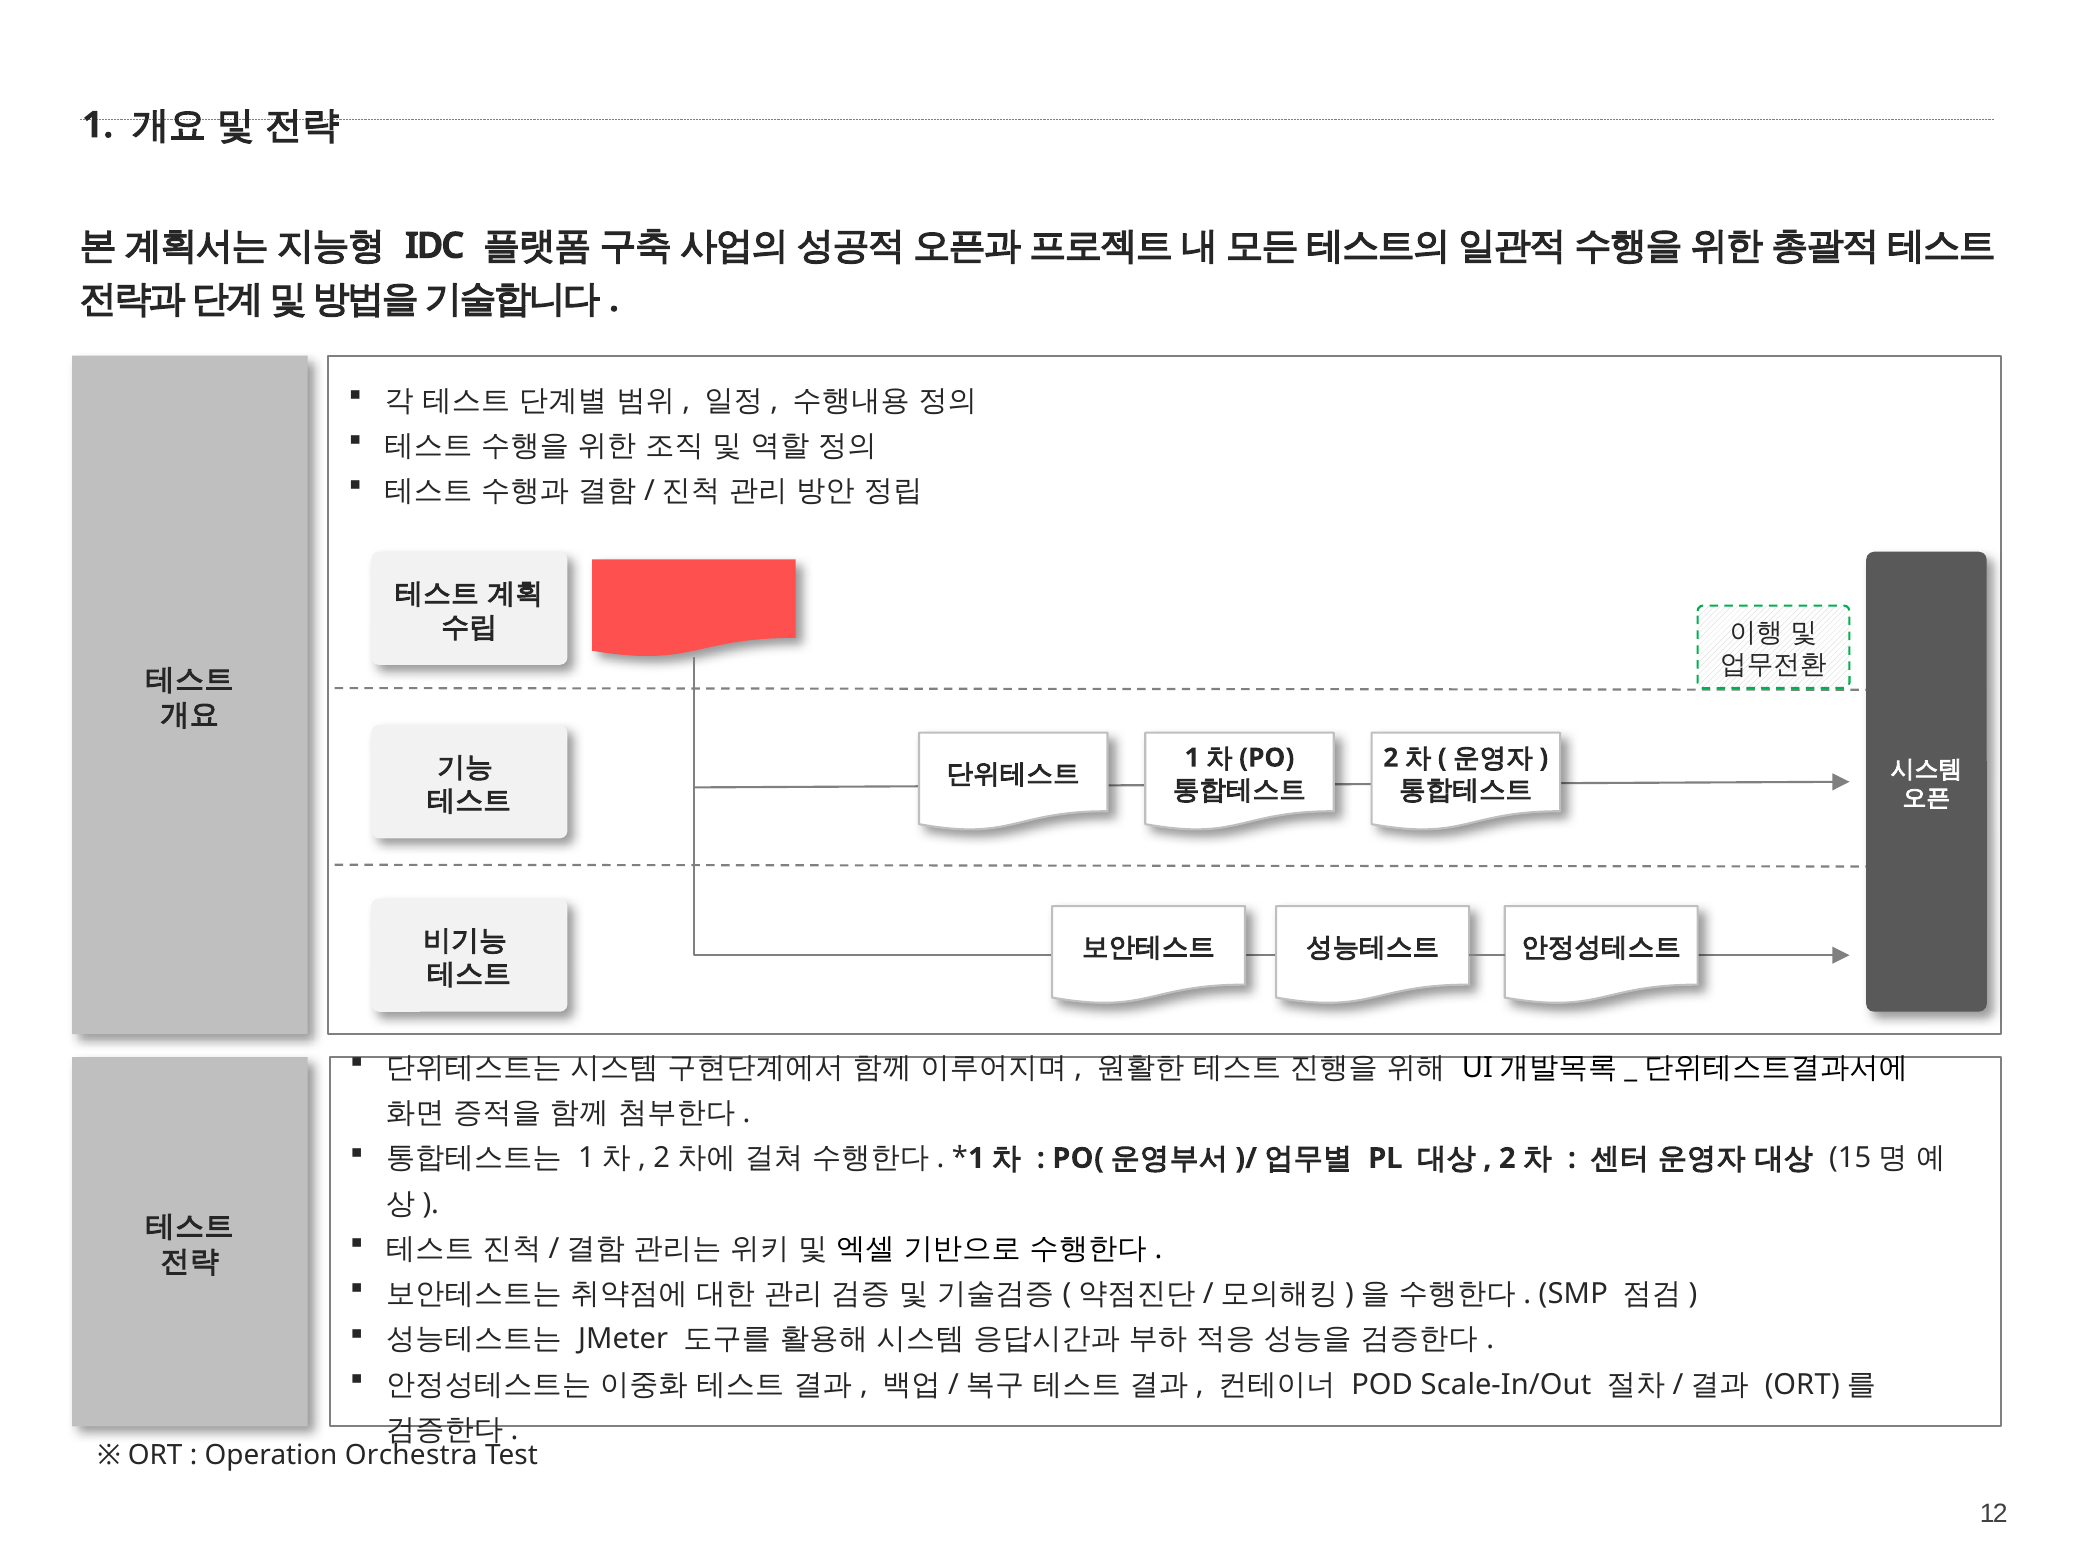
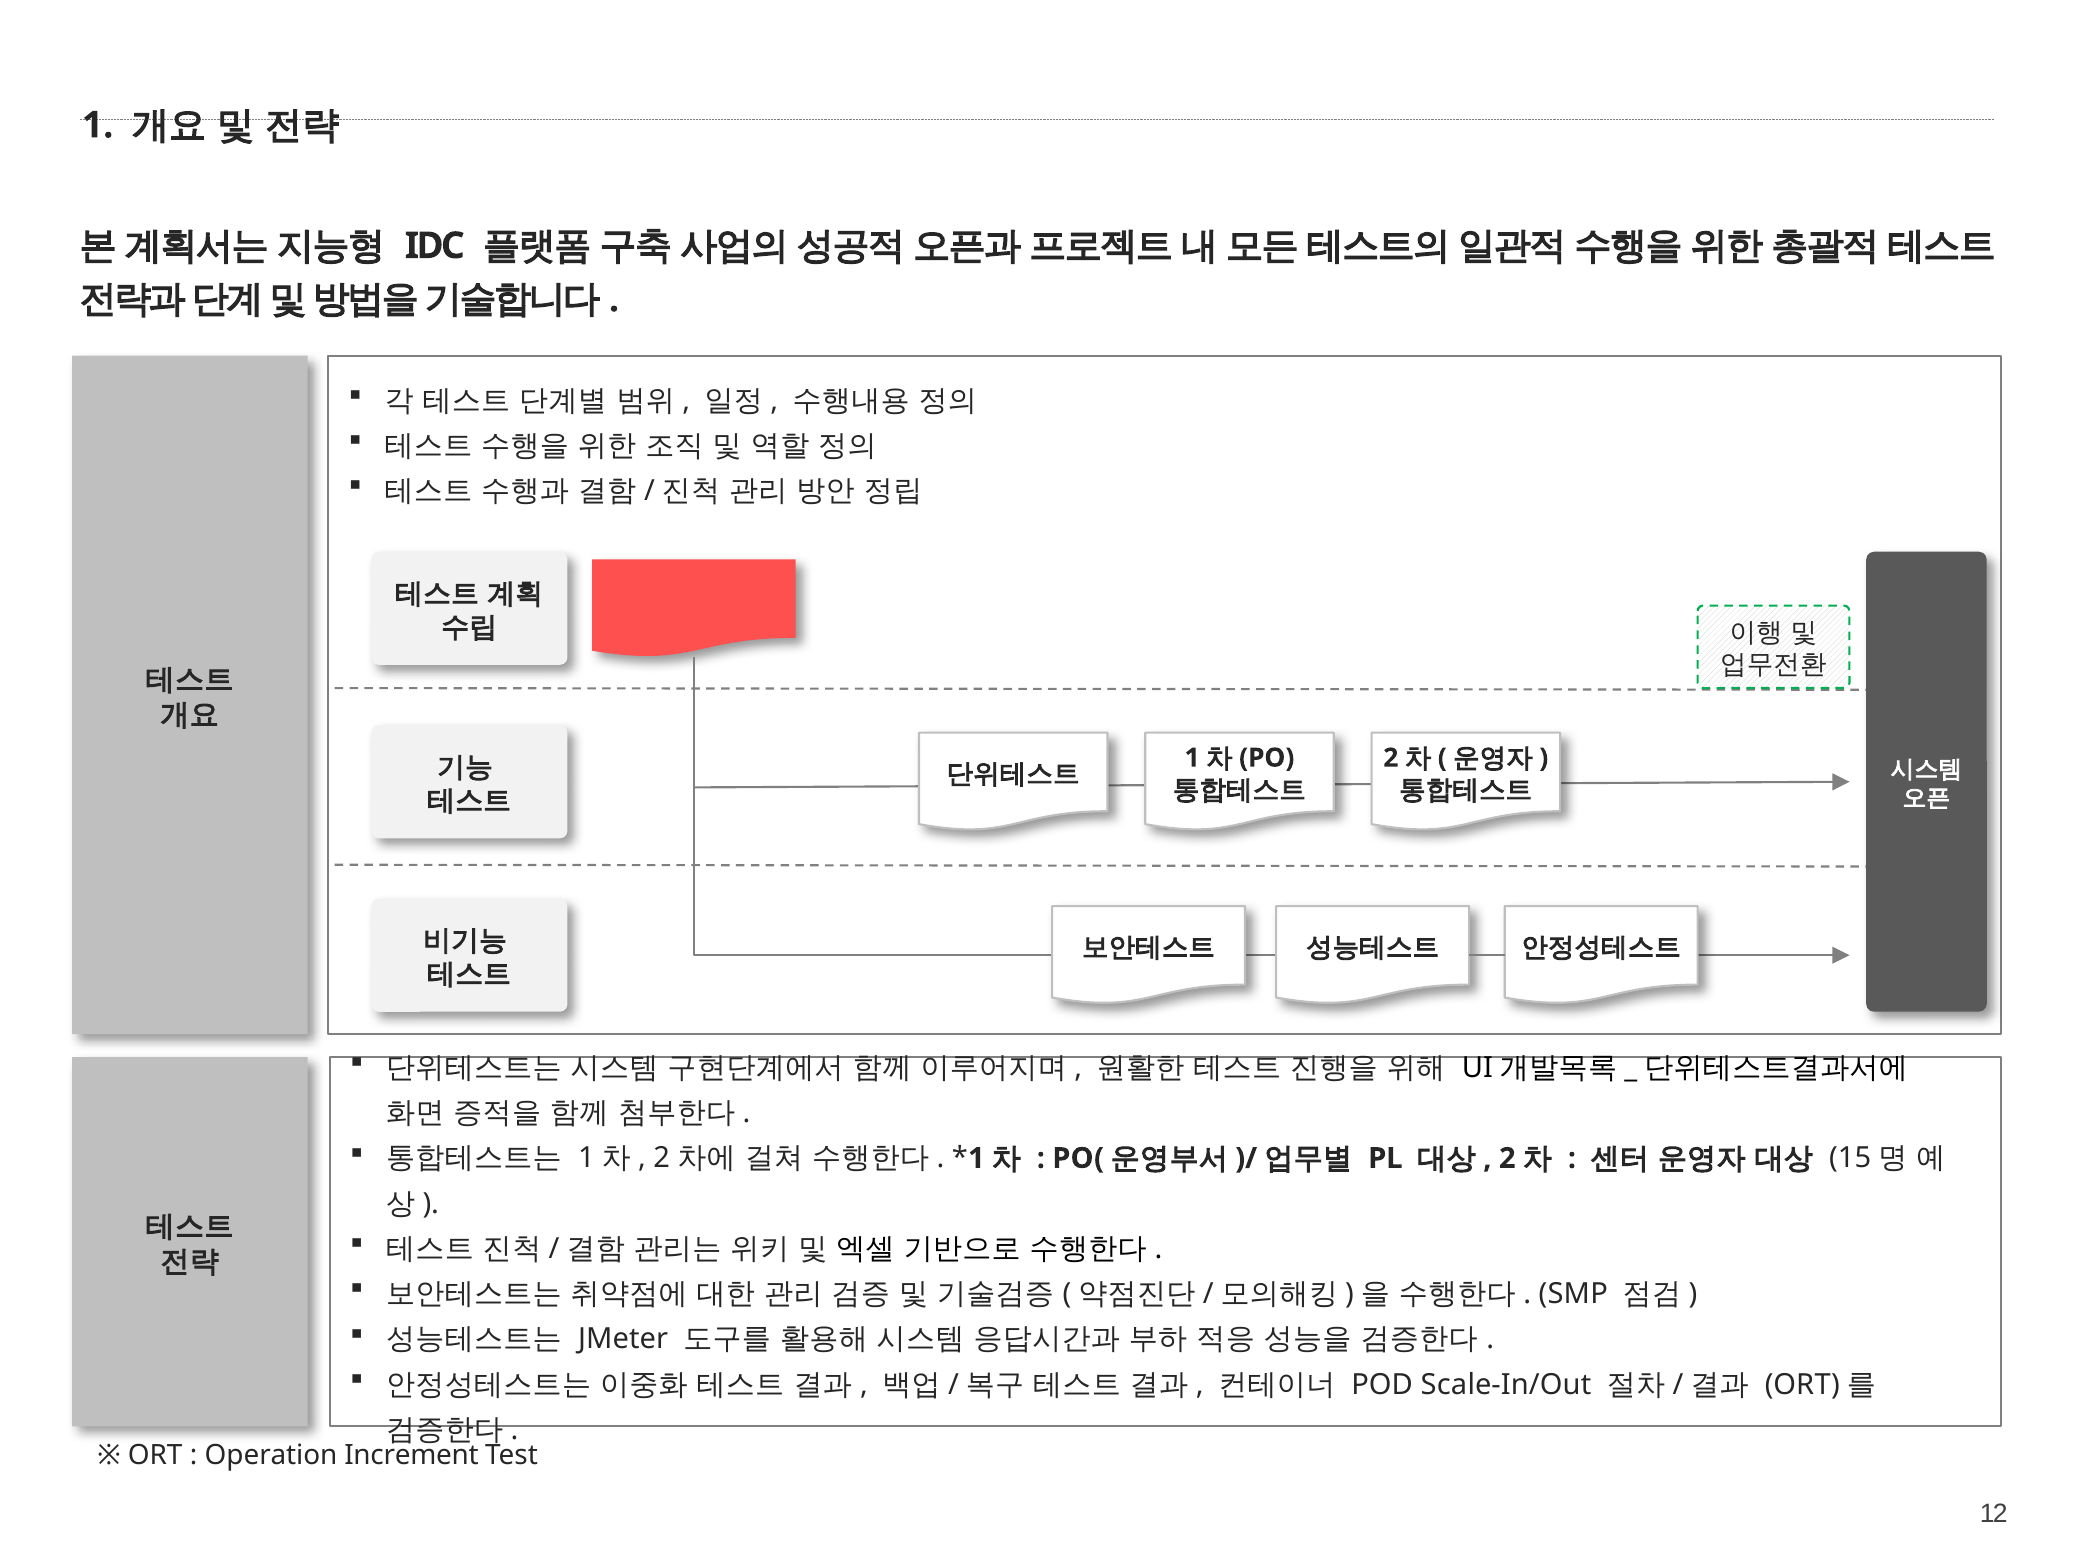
Orchestra: Orchestra -> Increment
